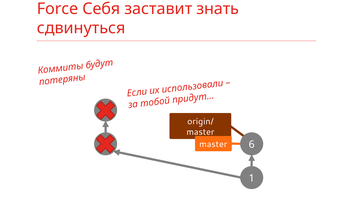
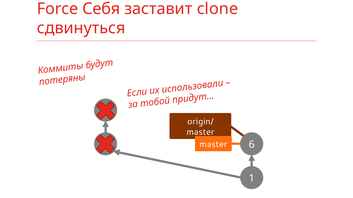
знать: знать -> clone
